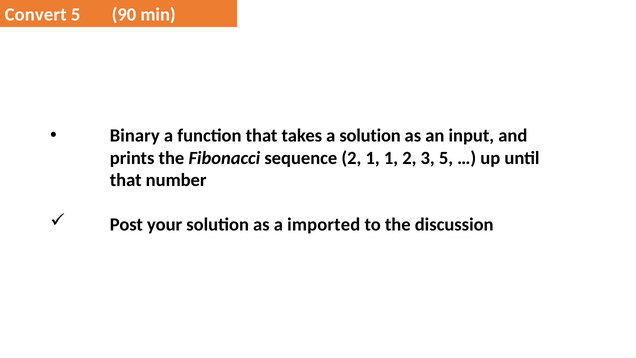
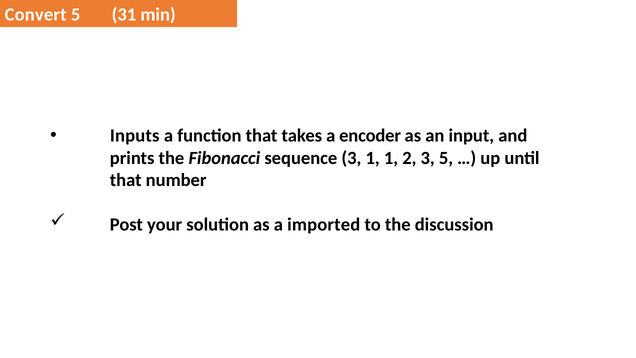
90: 90 -> 31
Binary: Binary -> Inputs
a solution: solution -> encoder
sequence 2: 2 -> 3
